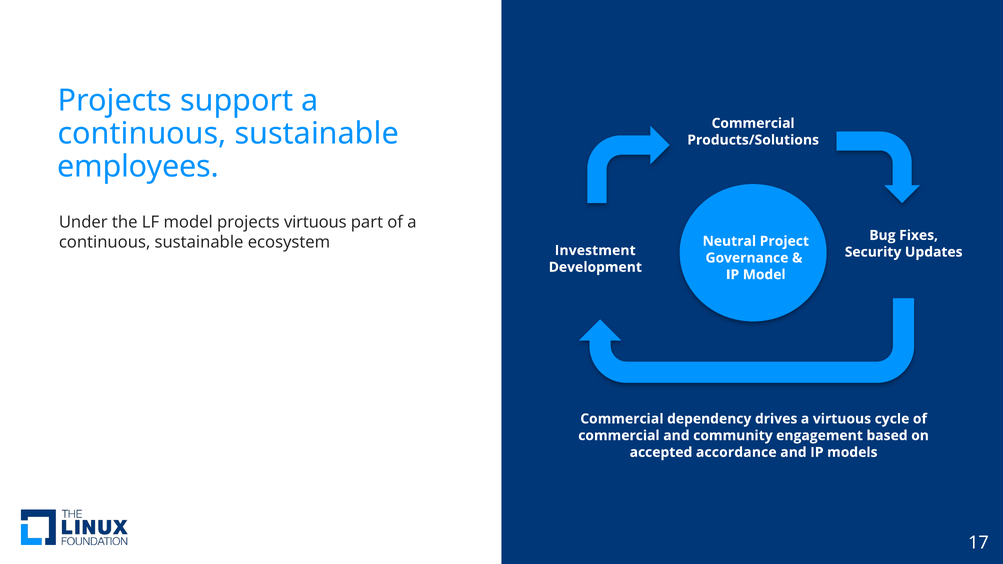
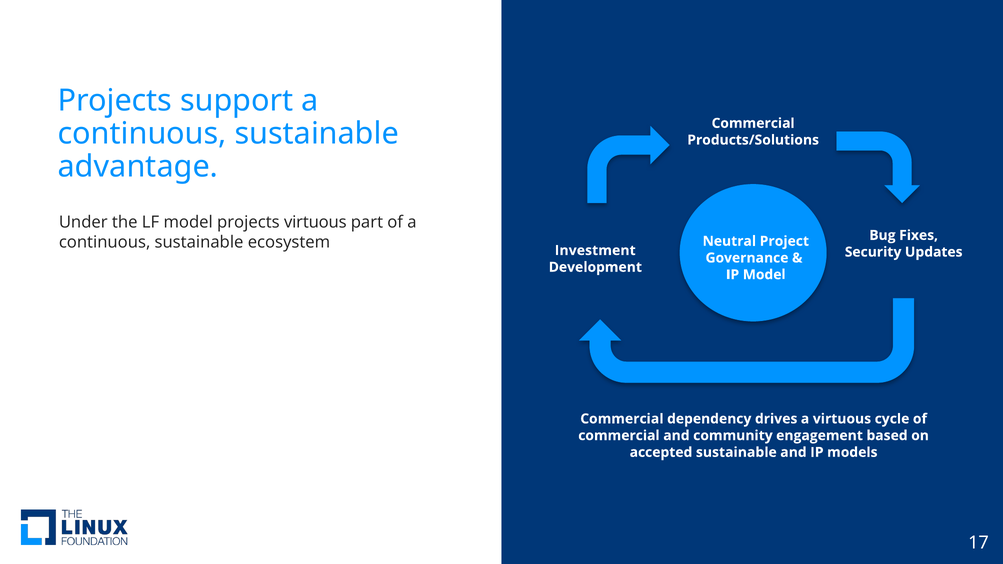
employees: employees -> advantage
accepted accordance: accordance -> sustainable
